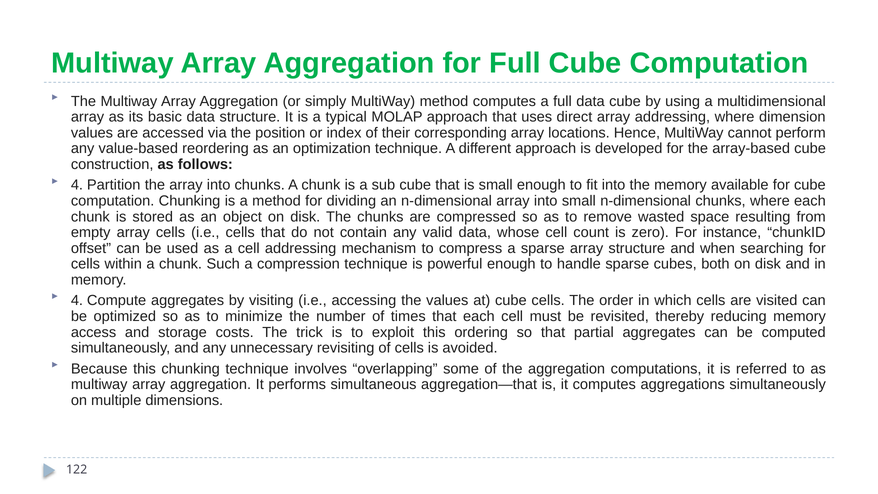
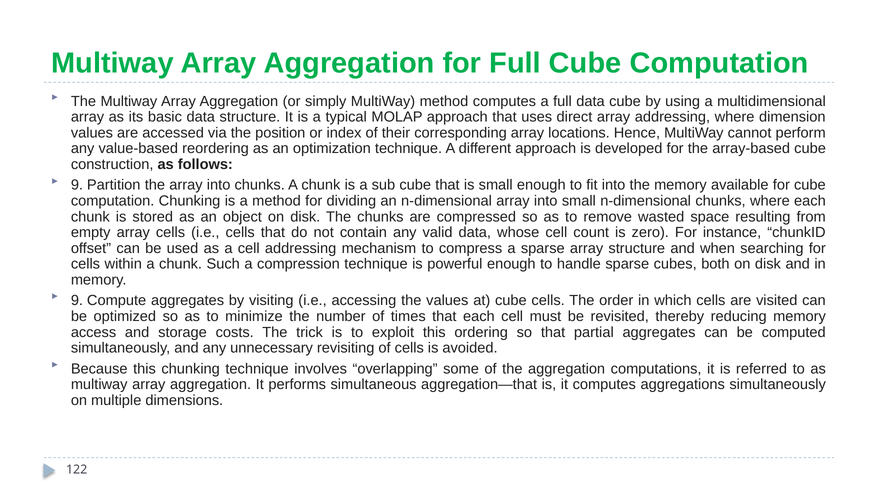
4 at (77, 185): 4 -> 9
4 at (77, 301): 4 -> 9
